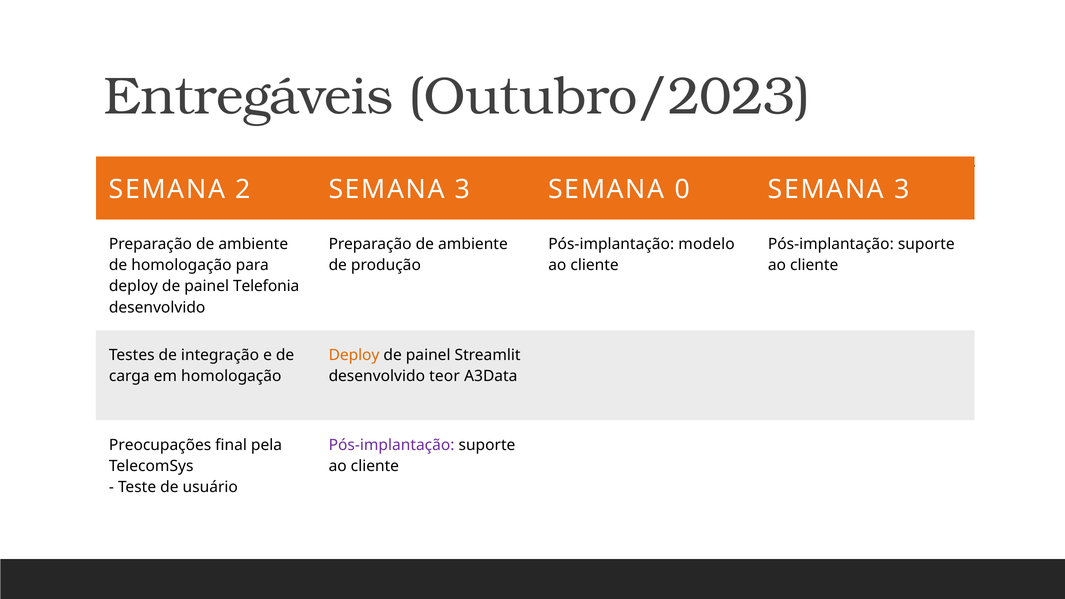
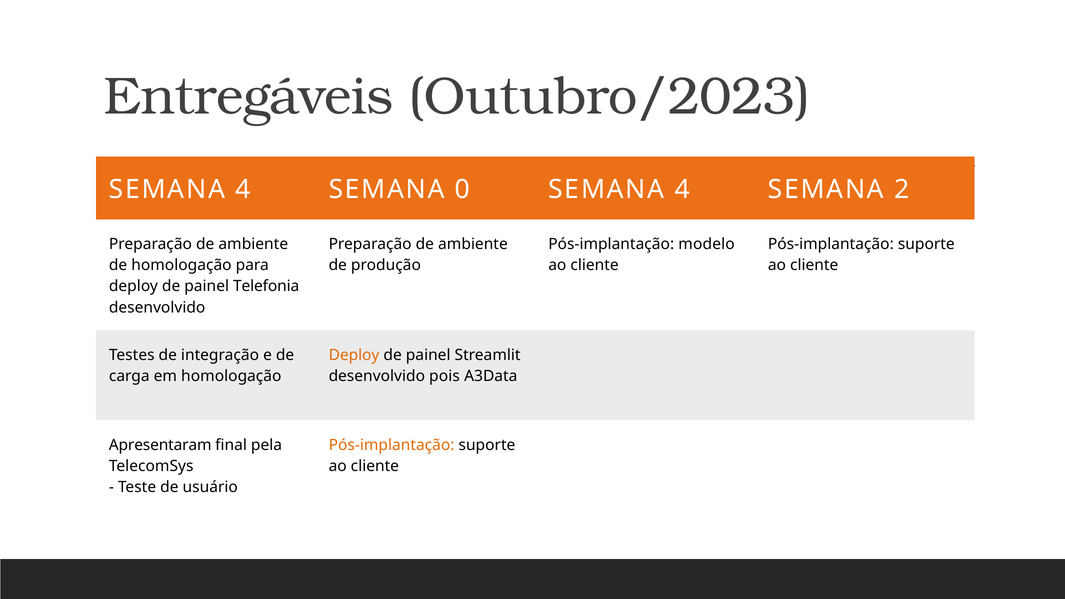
2 at (243, 189): 2 -> 4
3 at (463, 189): 3 -> 0
0 at (682, 189): 0 -> 4
3 at (902, 189): 3 -> 2
teor: teor -> pois
Preocupações: Preocupações -> Apresentaram
Pós-implantação at (392, 445) colour: purple -> orange
